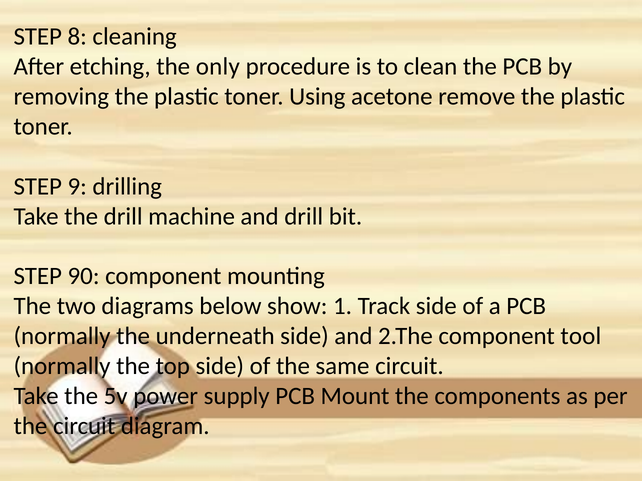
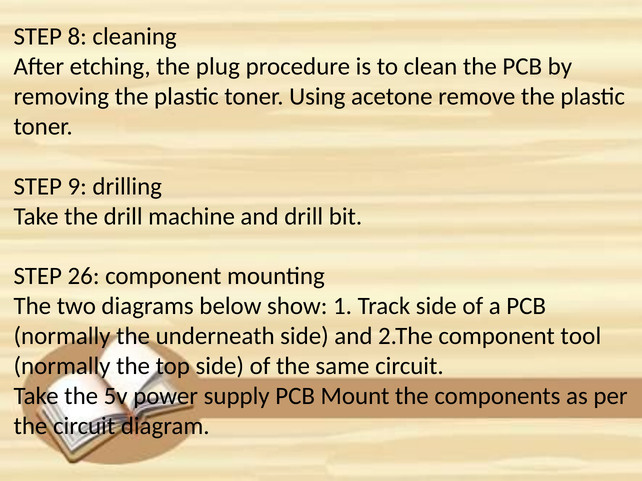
only: only -> plug
90: 90 -> 26
